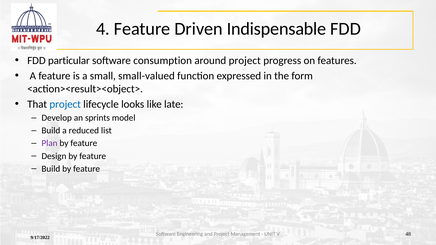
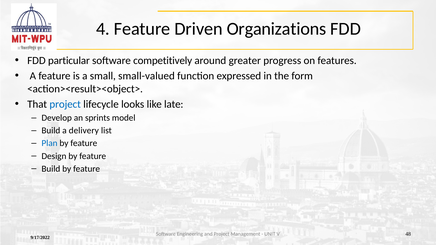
Indispensable: Indispensable -> Organizations
consumption: consumption -> competitively
around project: project -> greater
reduced: reduced -> delivery
Plan colour: purple -> blue
